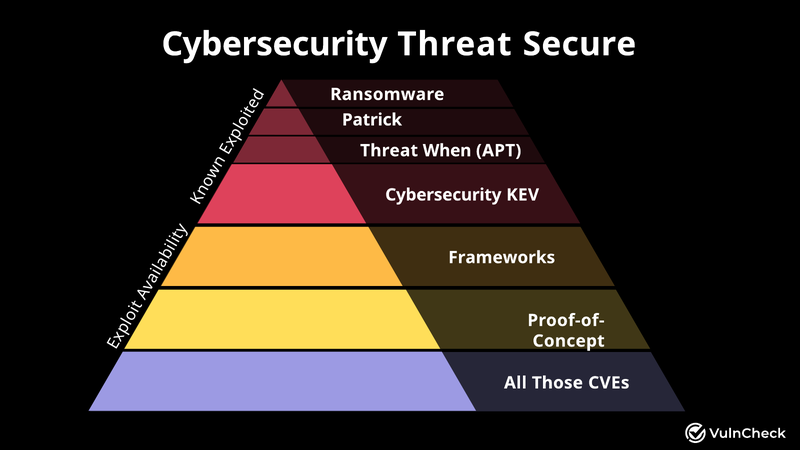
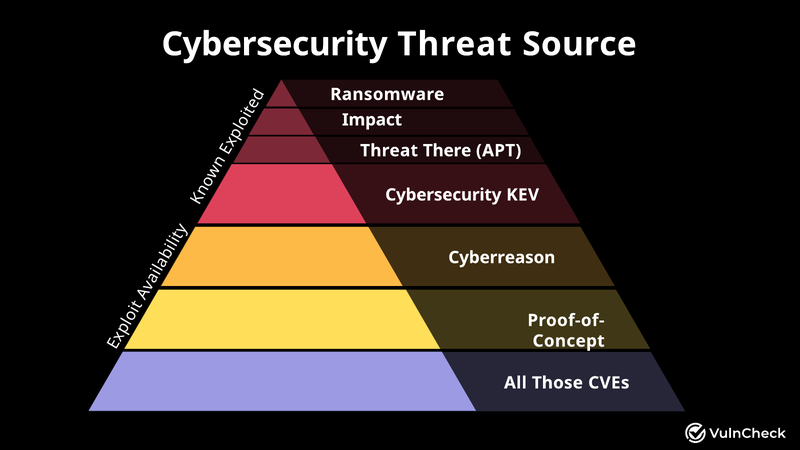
Secure: Secure -> Source
Patrick: Patrick -> Impact
When: When -> There
Frameworks: Frameworks -> Cyberreason
